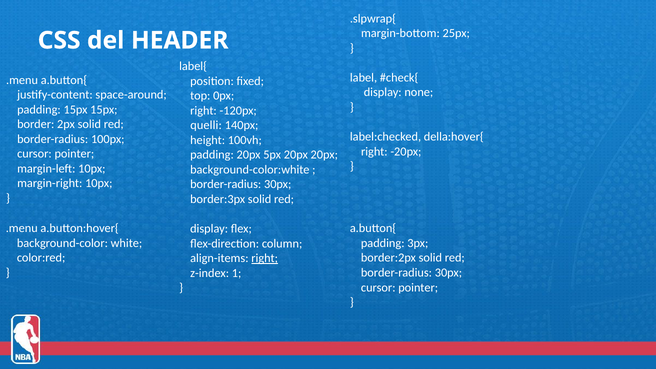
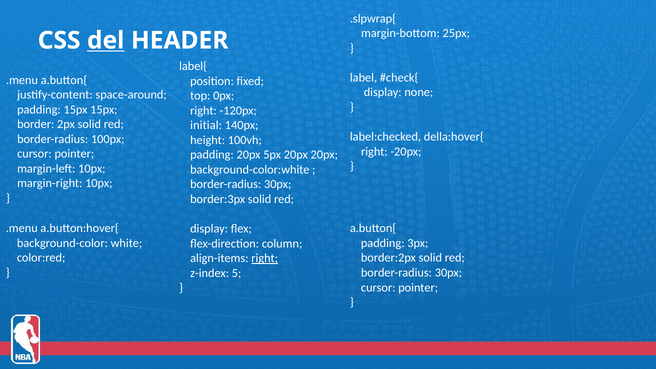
del underline: none -> present
quelli: quelli -> initial
1: 1 -> 5
